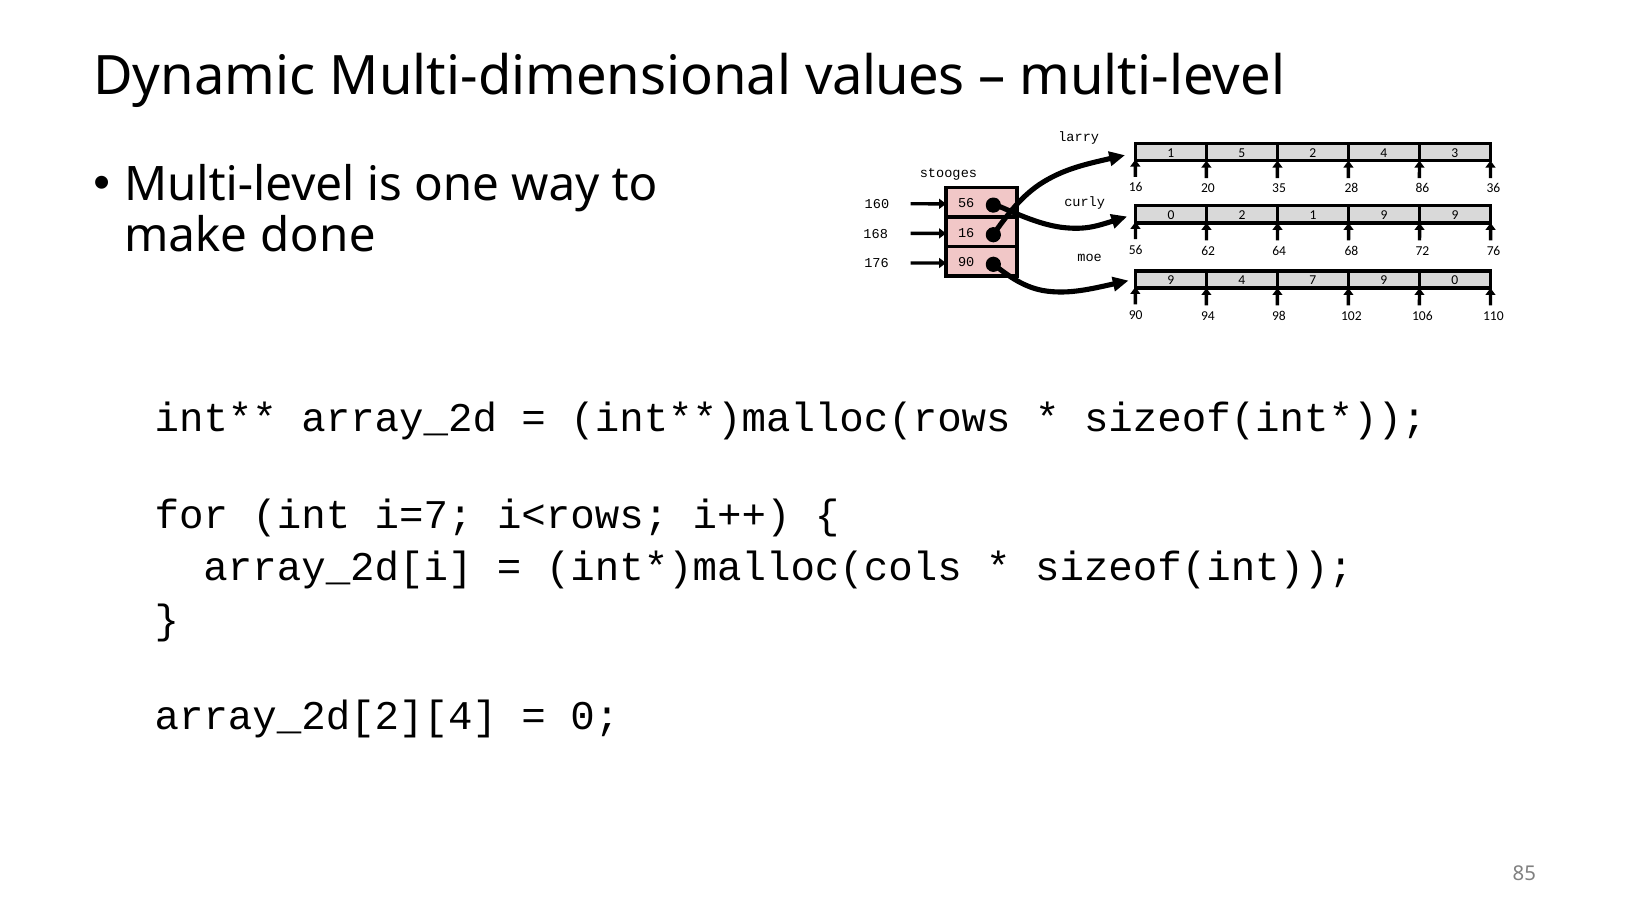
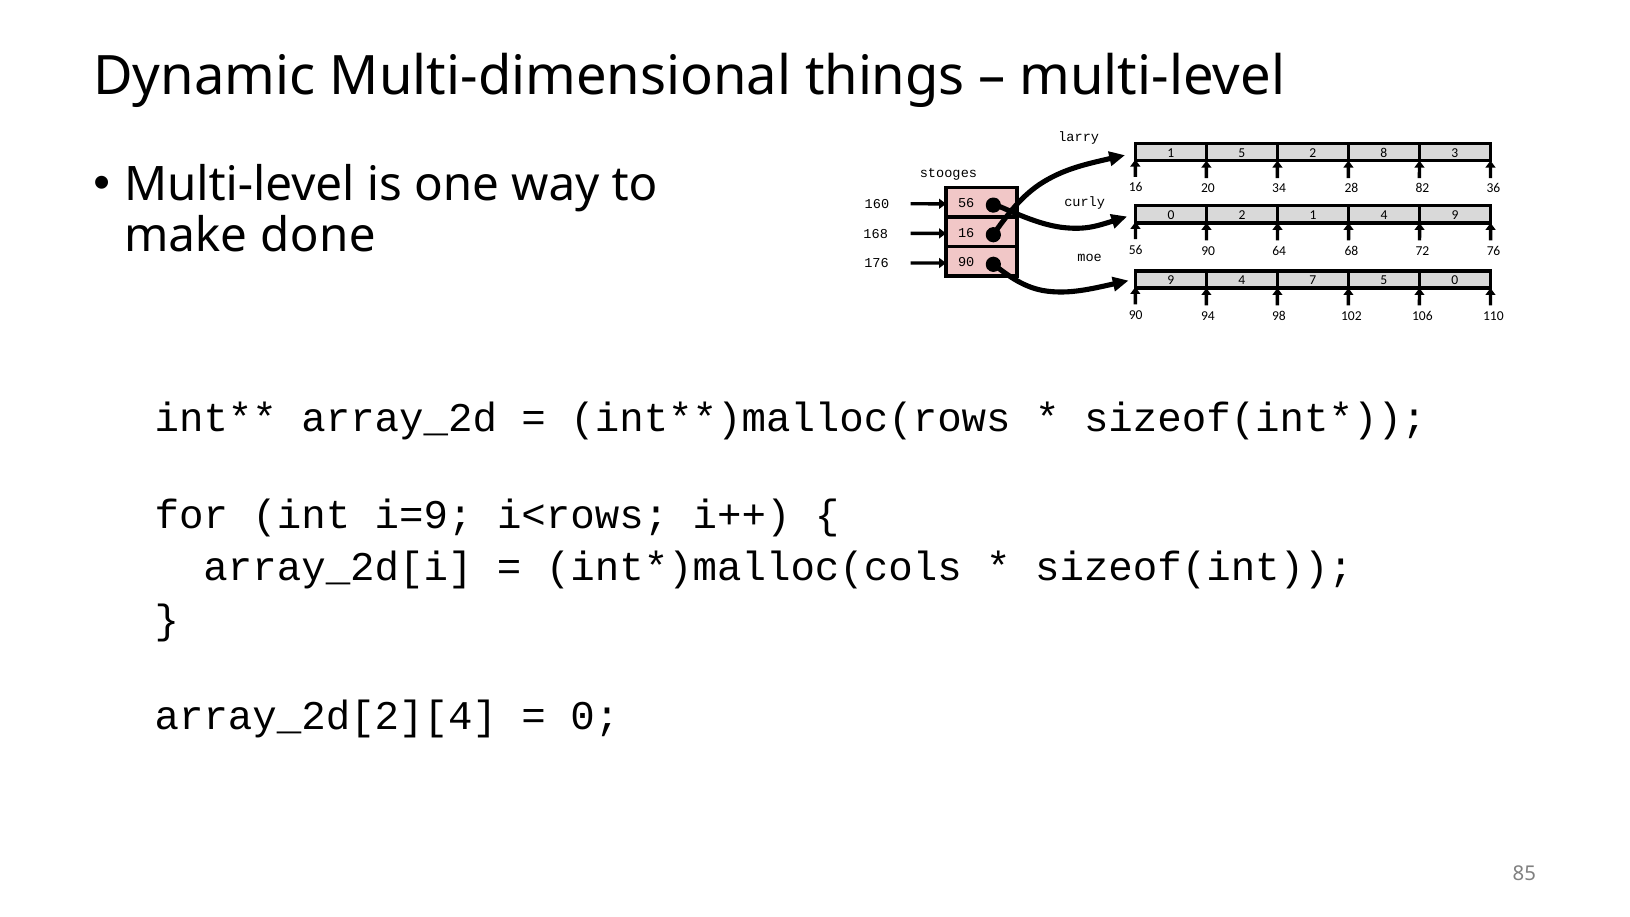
values: values -> things
2 4: 4 -> 8
35: 35 -> 34
86: 86 -> 82
1 9: 9 -> 4
56 62: 62 -> 90
7 9: 9 -> 5
i=7: i=7 -> i=9
